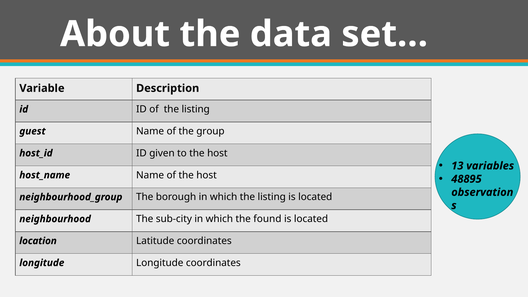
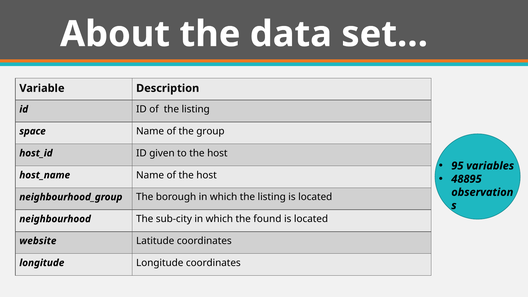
guest: guest -> space
13: 13 -> 95
location: location -> website
